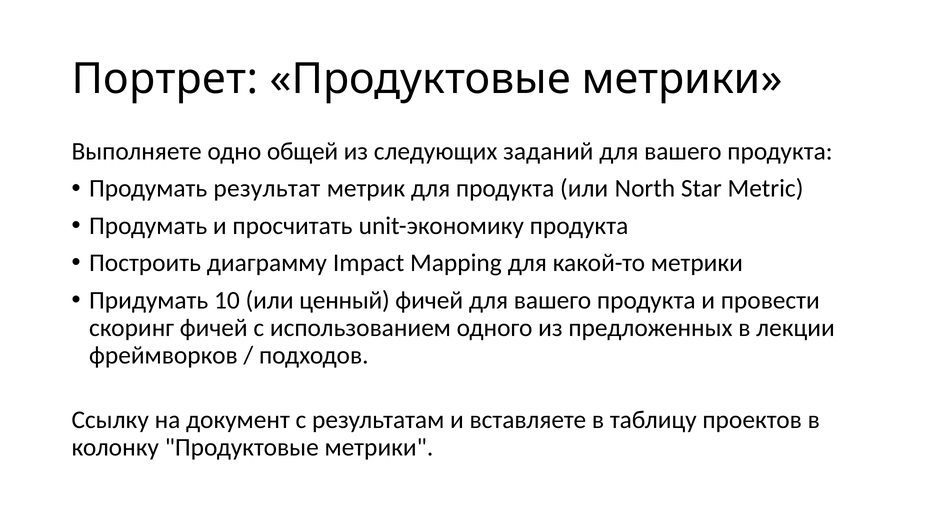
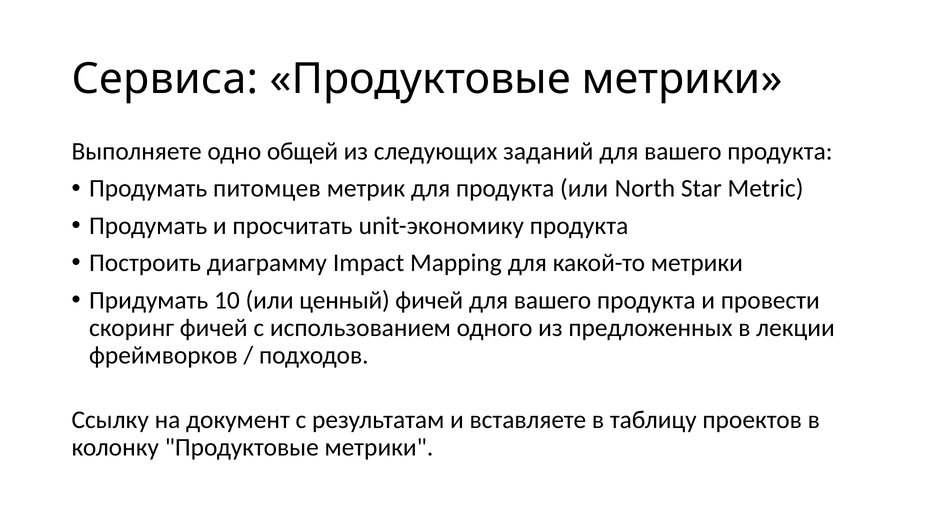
Портрет: Портрет -> Сервиса
результат: результат -> питомцев
